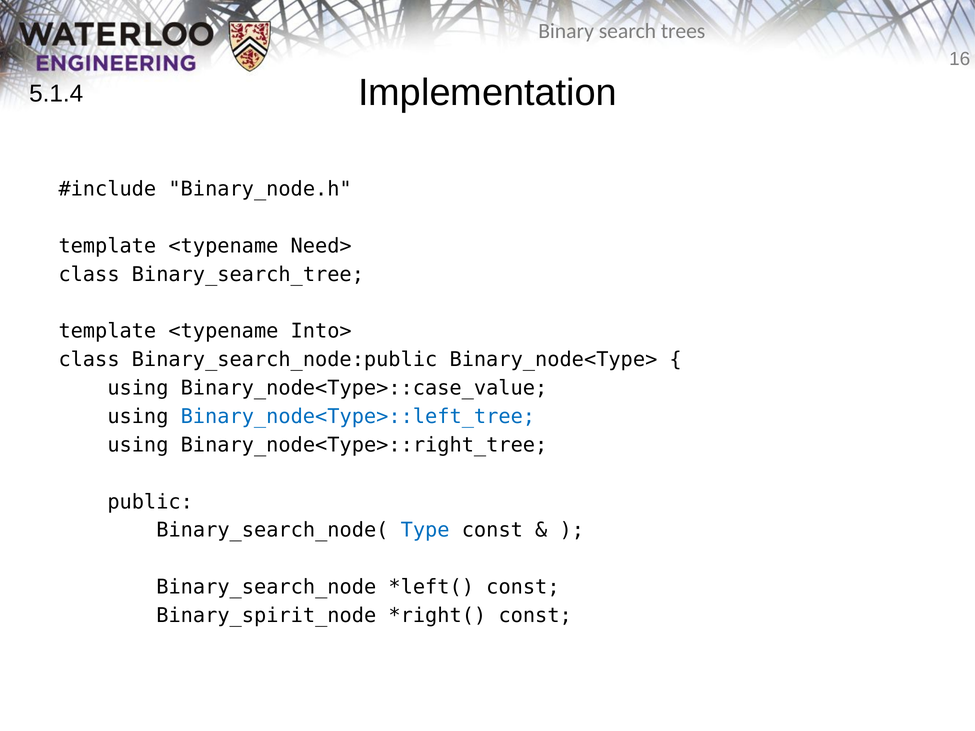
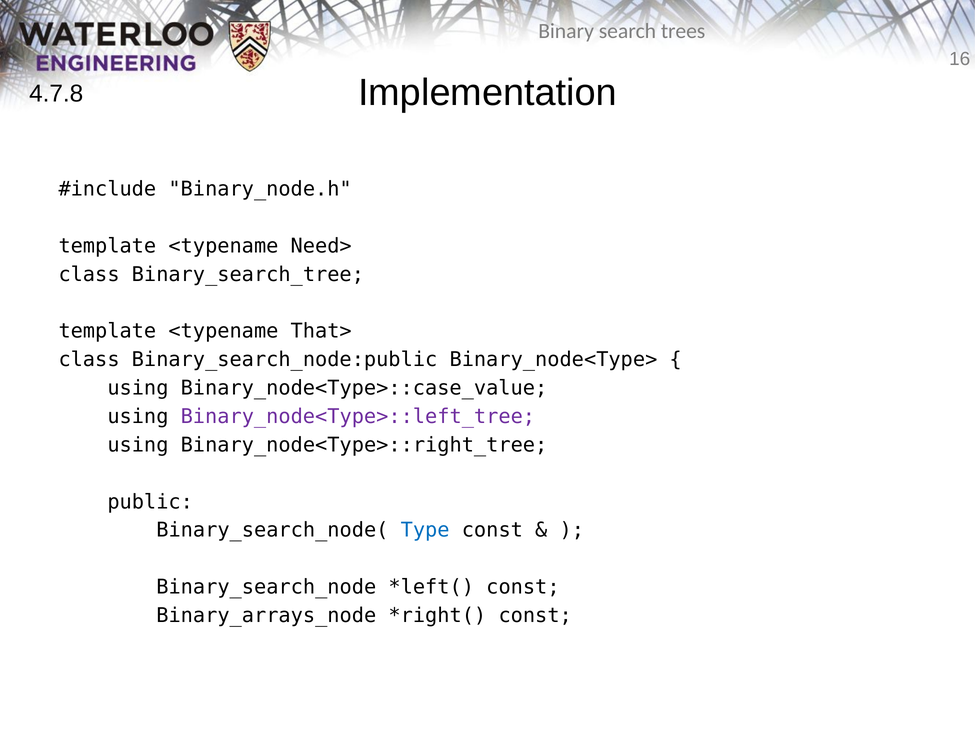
5.1.4: 5.1.4 -> 4.7.8
Into>: Into> -> That>
Binary_node<Type>::left_tree colour: blue -> purple
Binary_spirit_node: Binary_spirit_node -> Binary_arrays_node
